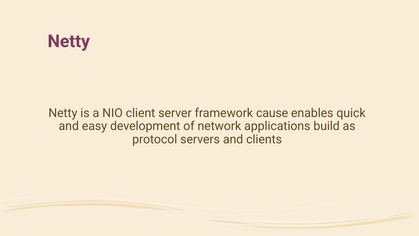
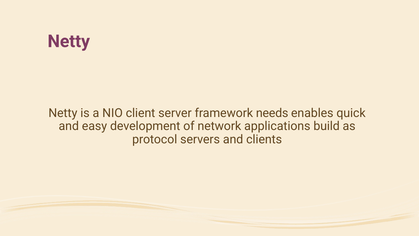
cause: cause -> needs
